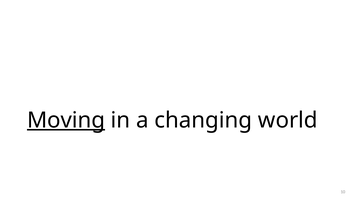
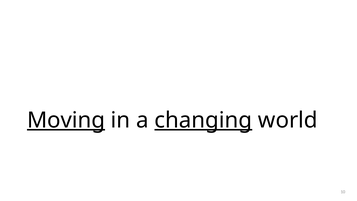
changing underline: none -> present
